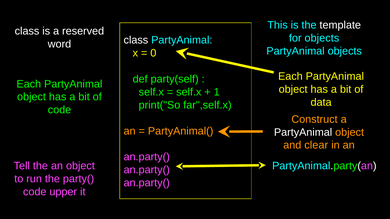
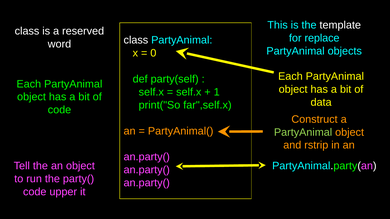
for objects: objects -> replace
PartyAnimal at (303, 132) colour: white -> light green
clear: clear -> rstrip
